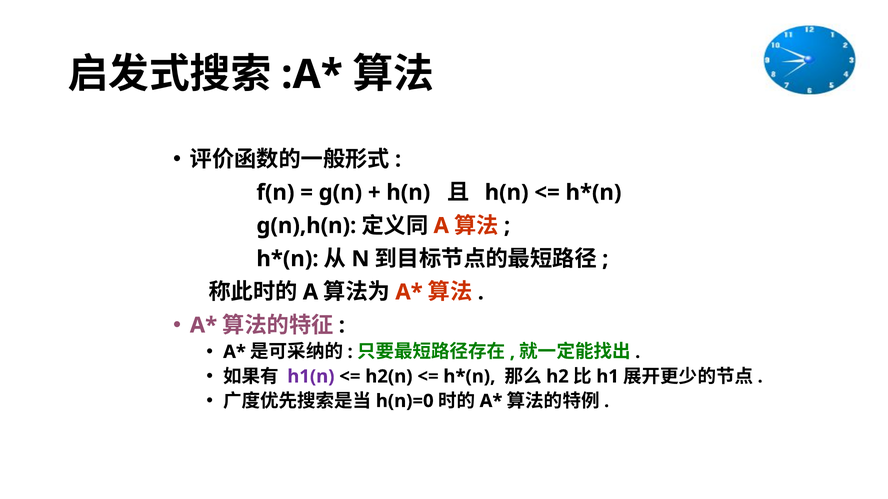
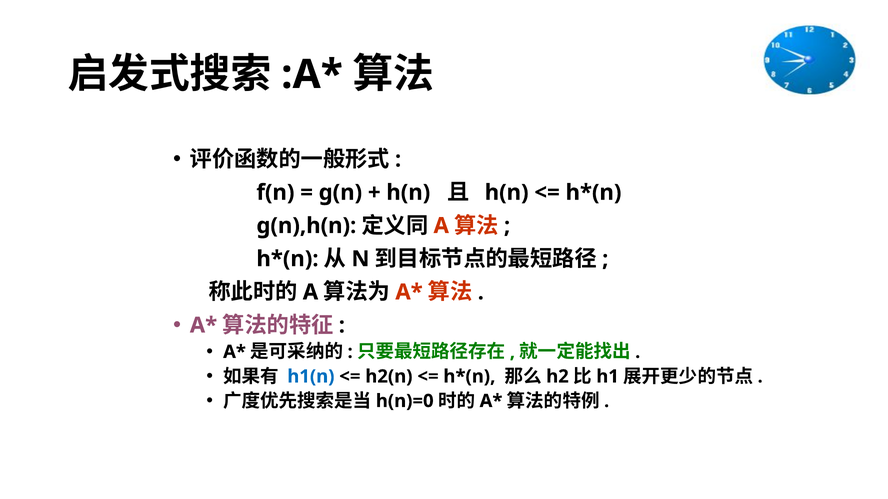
h1(n colour: purple -> blue
